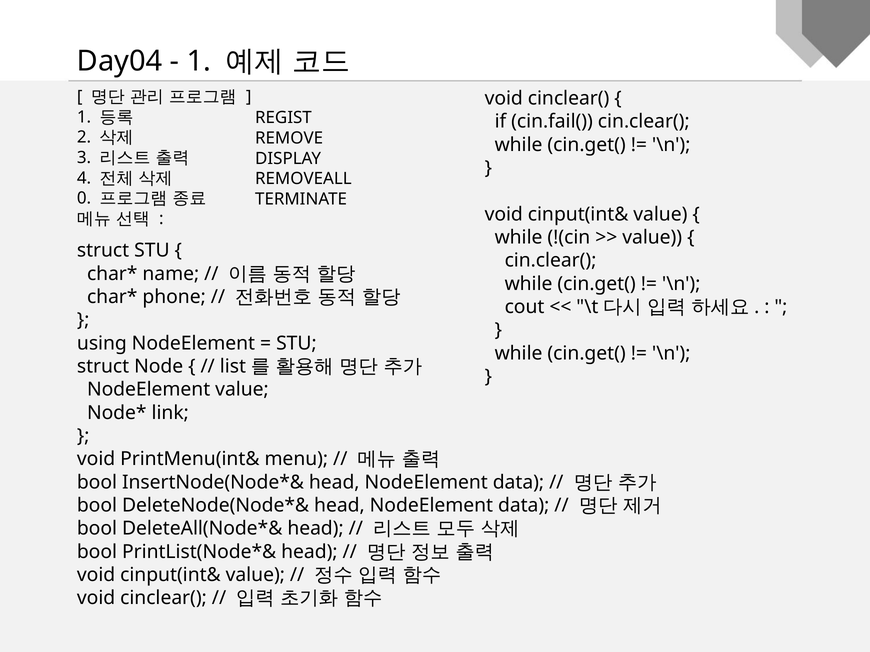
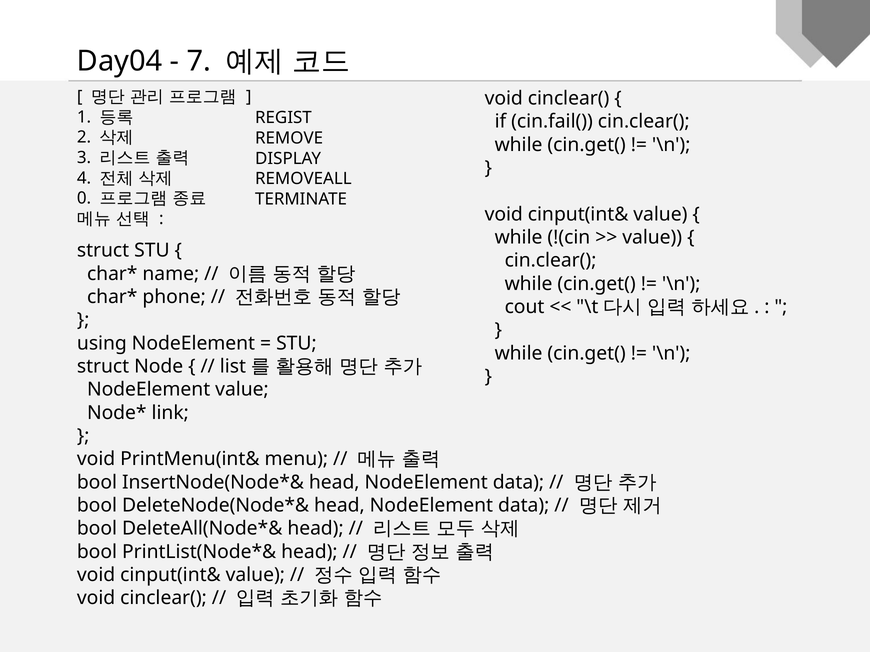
1 at (199, 61): 1 -> 7
